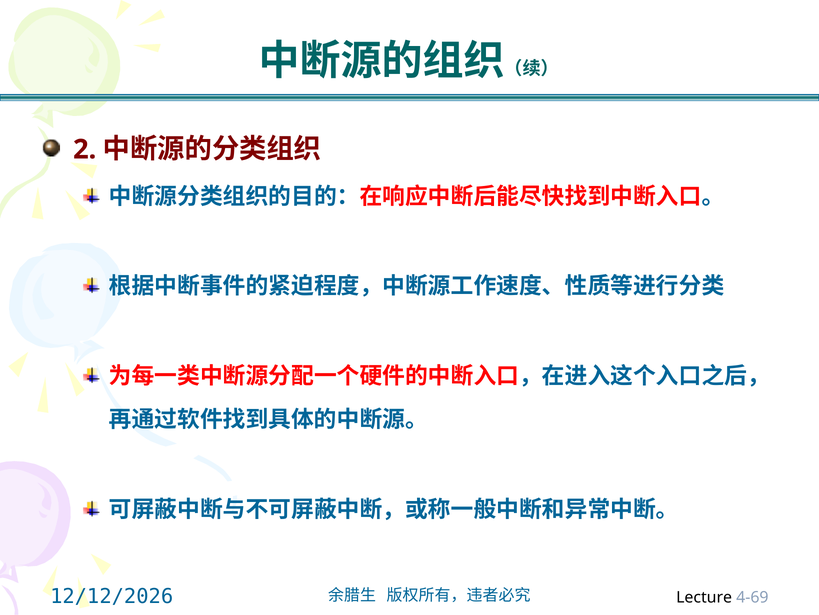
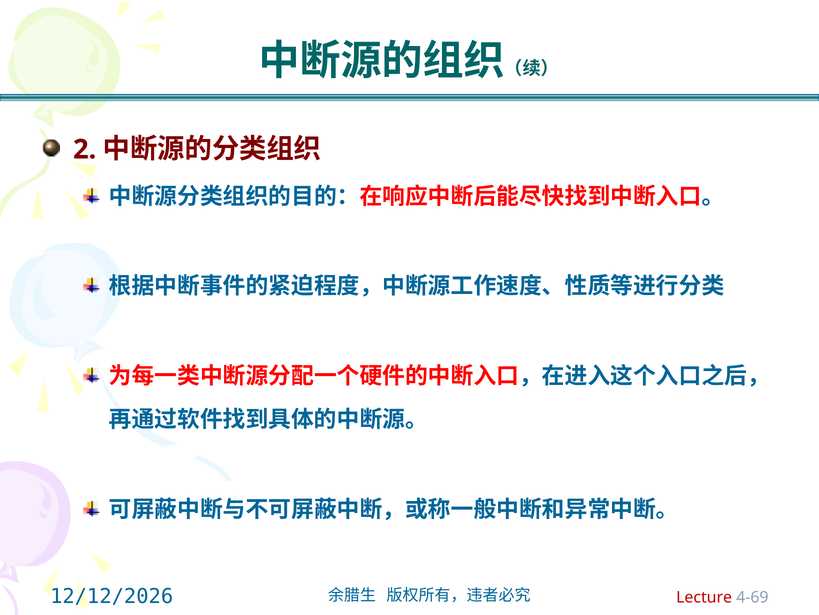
Lecture colour: black -> red
